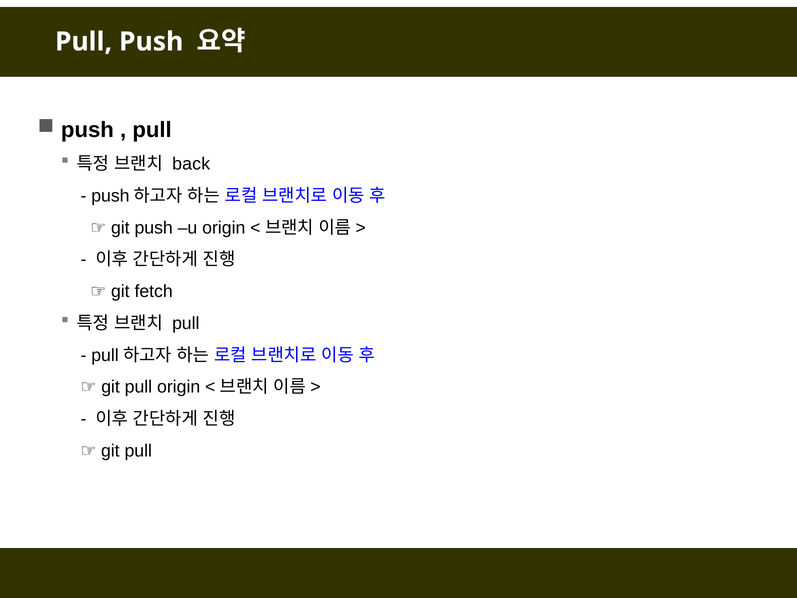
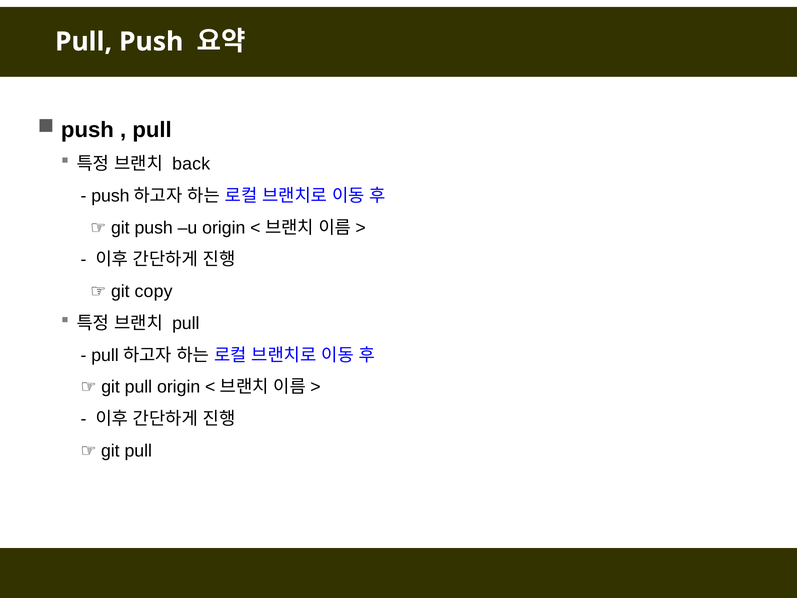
fetch: fetch -> copy
